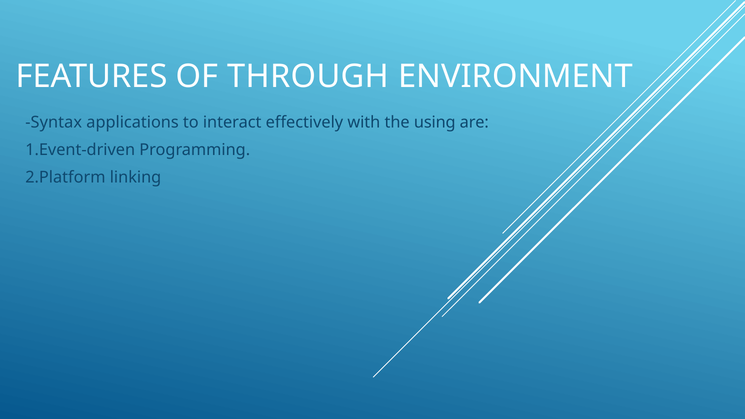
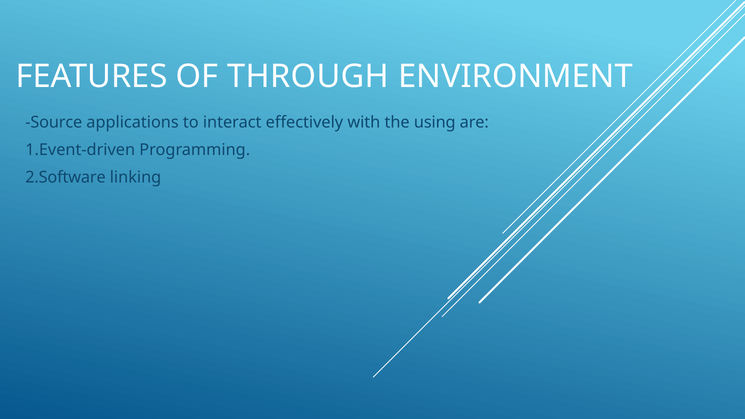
Syntax: Syntax -> Source
2.Platform: 2.Platform -> 2.Software
